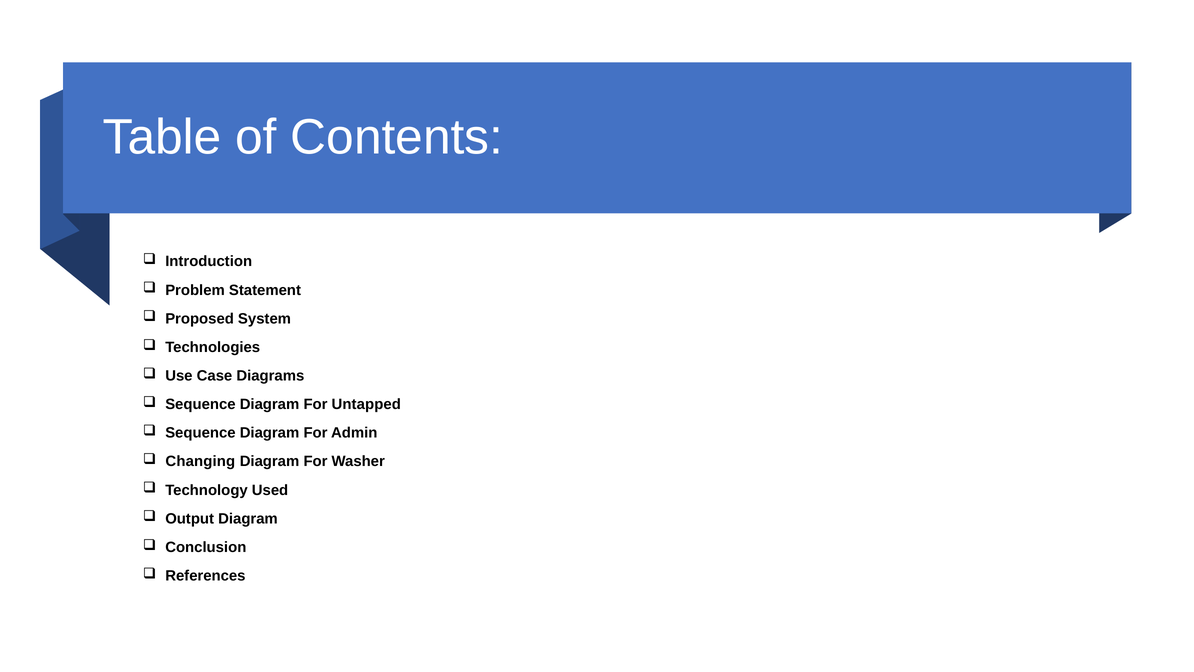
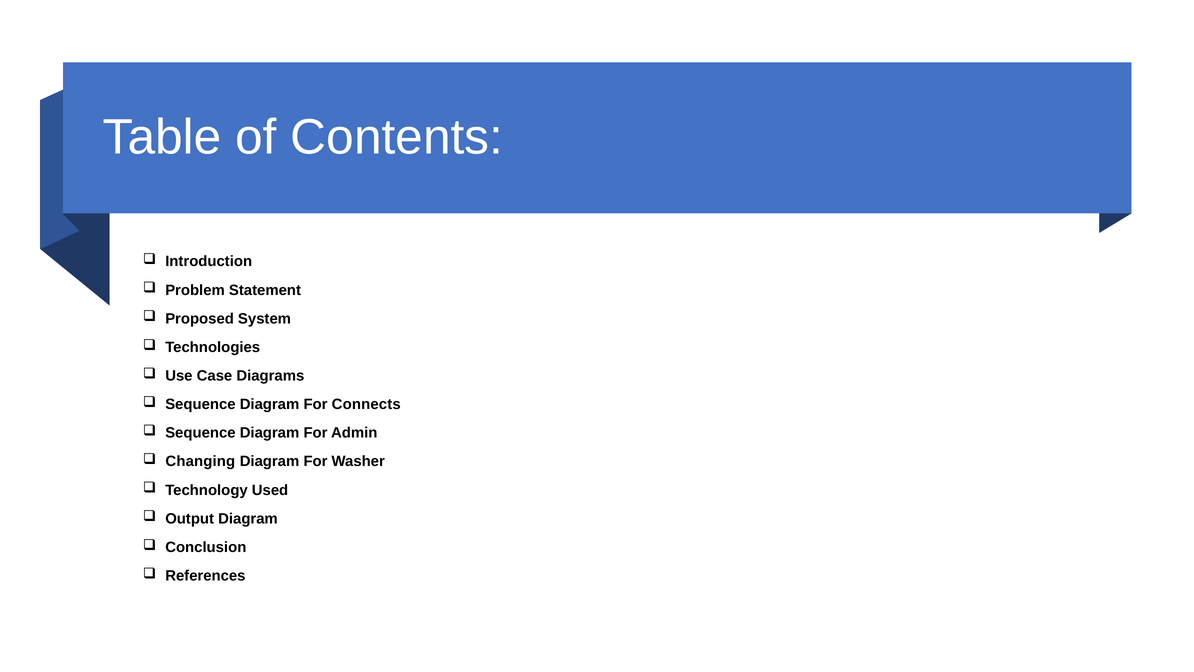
Untapped: Untapped -> Connects
